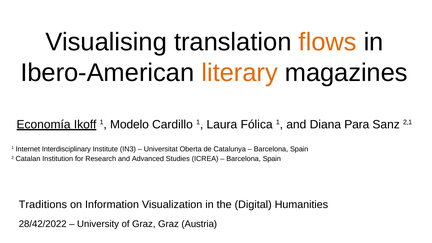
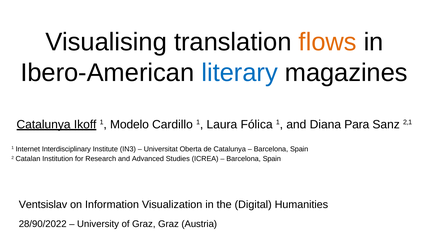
literary colour: orange -> blue
Economía at (44, 124): Economía -> Catalunya
Traditions: Traditions -> Ventsislav
28/42/2022: 28/42/2022 -> 28/90/2022
